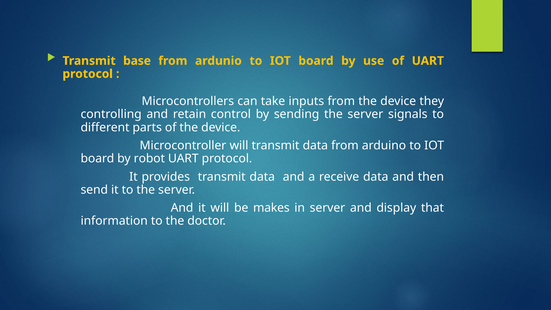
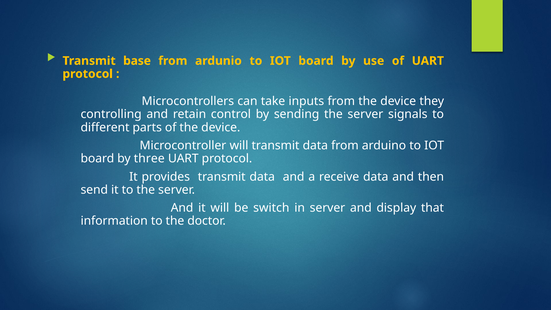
robot: robot -> three
makes: makes -> switch
